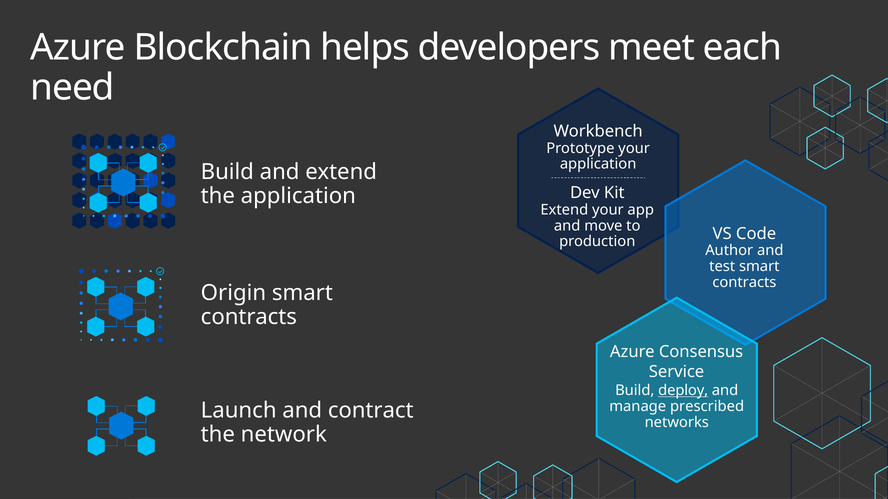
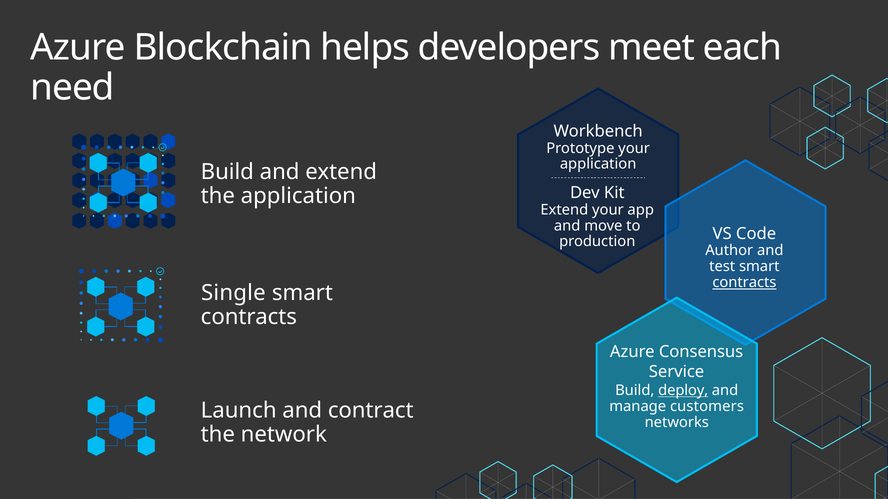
contracts at (744, 283) underline: none -> present
Origin: Origin -> Single
prescribed: prescribed -> customers
